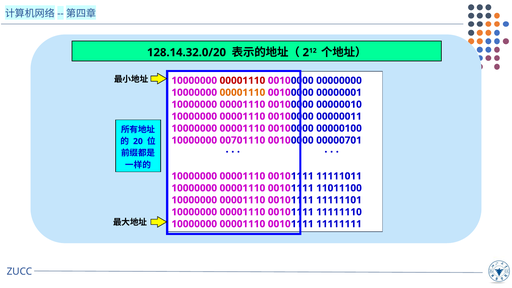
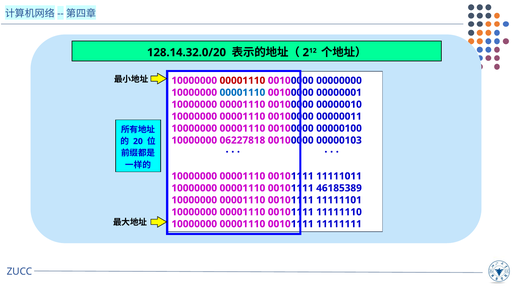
00001110 at (242, 92) colour: orange -> blue
00701110: 00701110 -> 06227818
00000701: 00000701 -> 00000103
11011100: 11011100 -> 46185389
